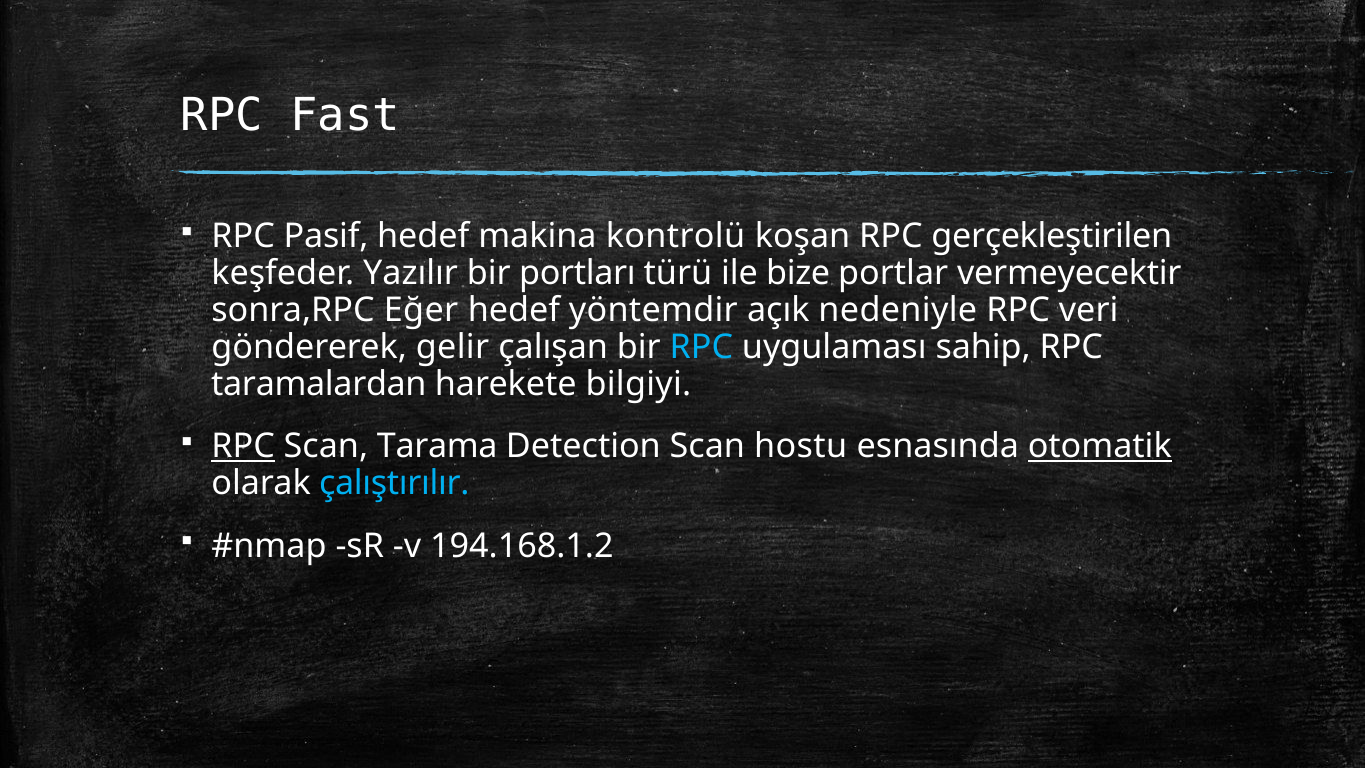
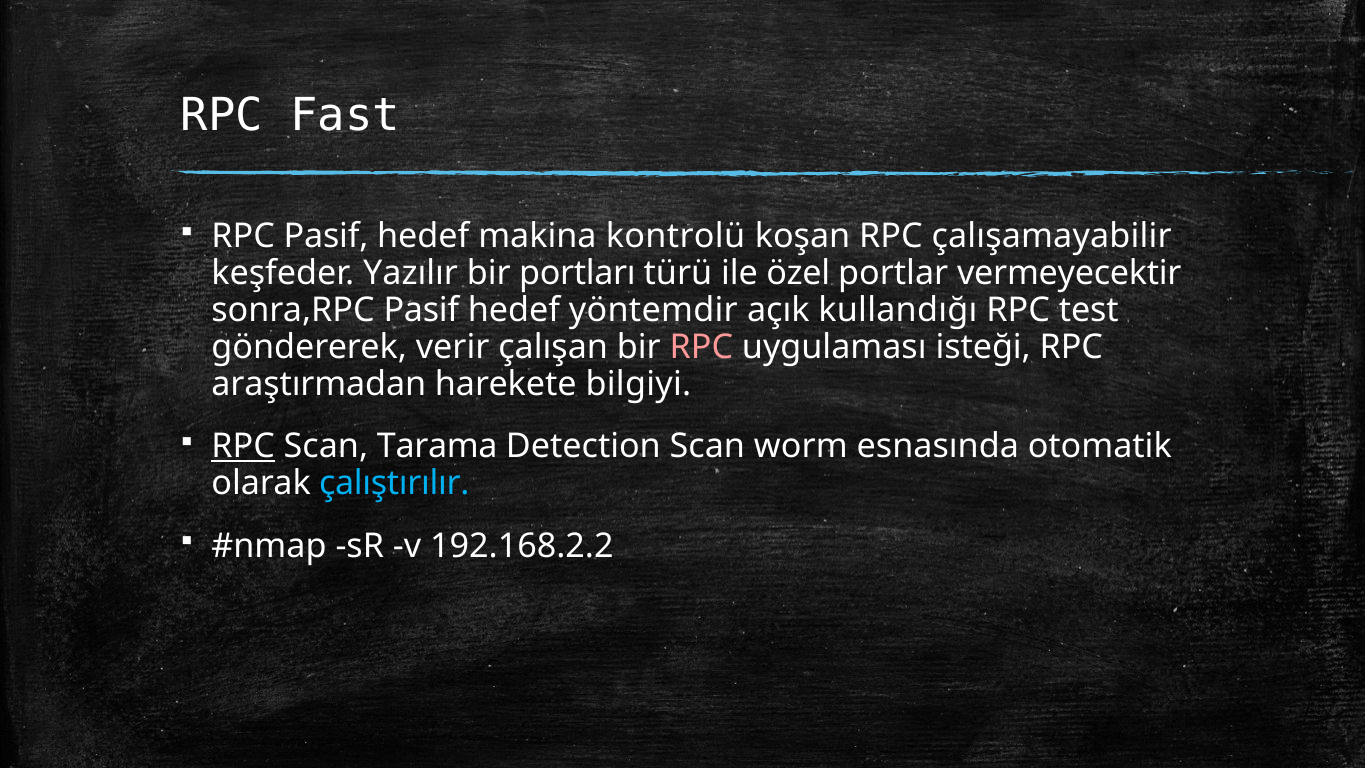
gerçekleştirilen: gerçekleştirilen -> çalışamayabilir
bize: bize -> özel
sonra,RPC Eğer: Eğer -> Pasif
nedeniyle: nedeniyle -> kullandığı
veri: veri -> test
gelir: gelir -> verir
RPC at (701, 347) colour: light blue -> pink
sahip: sahip -> isteği
taramalardan: taramalardan -> araştırmadan
hostu: hostu -> worm
otomatik underline: present -> none
194.168.1.2: 194.168.1.2 -> 192.168.2.2
